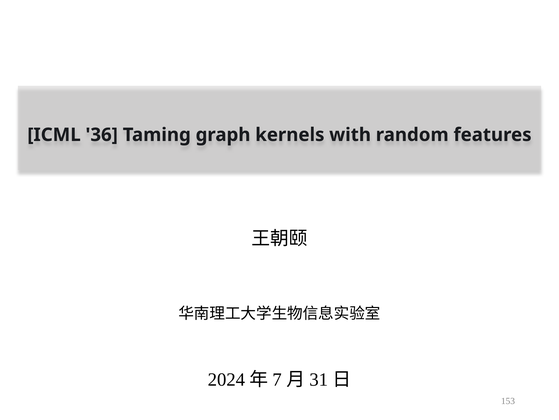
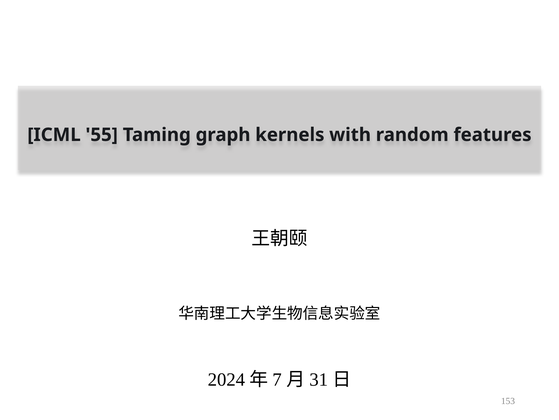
36: 36 -> 55
